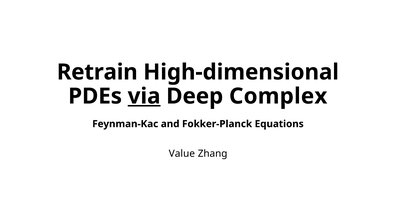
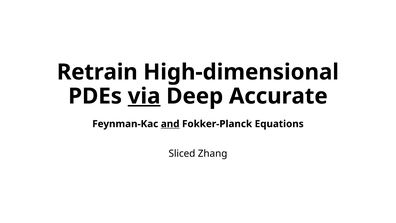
Complex: Complex -> Accurate
and underline: none -> present
Value: Value -> Sliced
